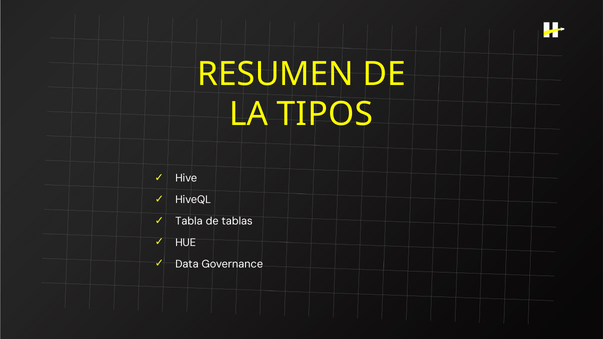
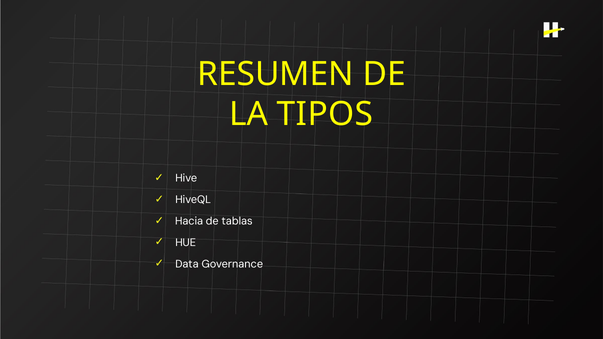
Tabla: Tabla -> Hacia
